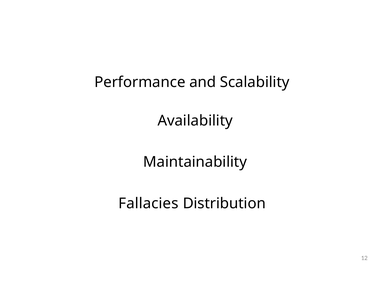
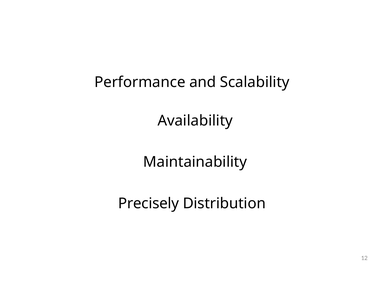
Fallacies: Fallacies -> Precisely
